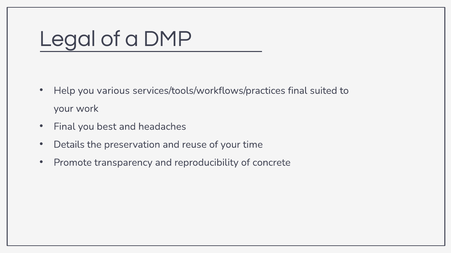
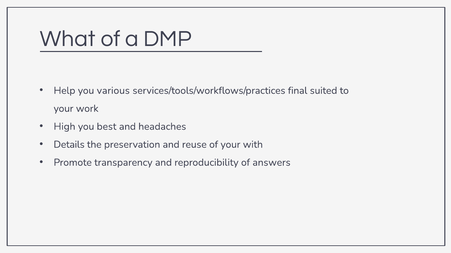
Legal: Legal -> What
Final at (65, 127): Final -> High
time: time -> with
concrete: concrete -> answers
